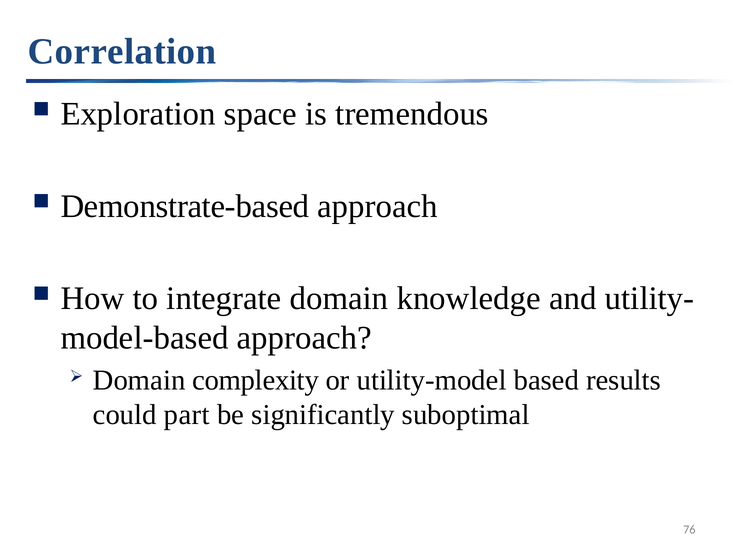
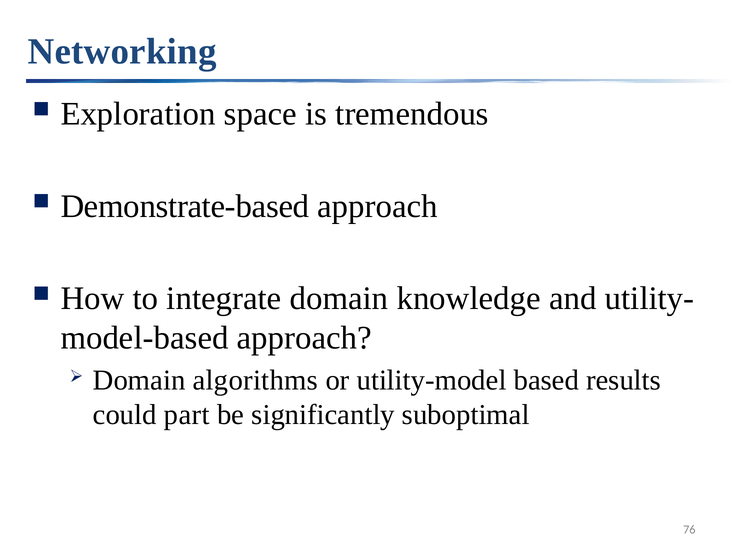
Correlation: Correlation -> Networking
complexity: complexity -> algorithms
